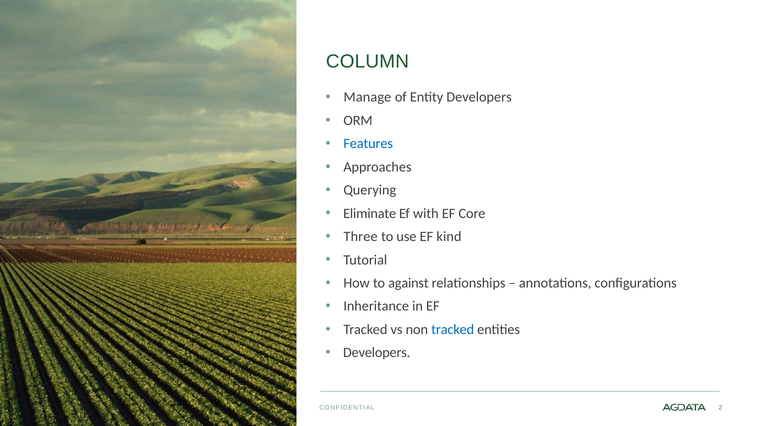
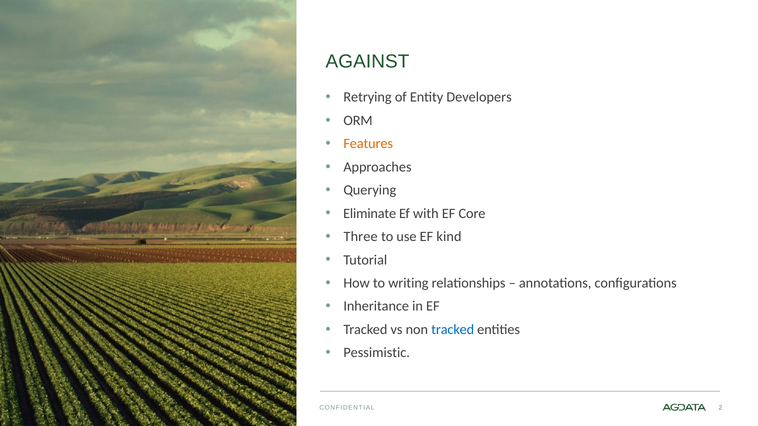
COLUMN: COLUMN -> AGAINST
Manage: Manage -> Retrying
Features colour: blue -> orange
against: against -> writing
Developers at (377, 353): Developers -> Pessimistic
